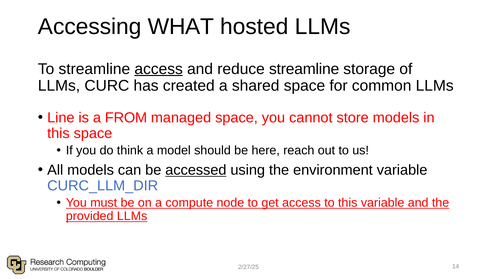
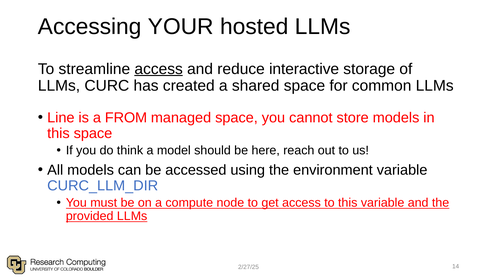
WHAT: WHAT -> YOUR
reduce streamline: streamline -> interactive
accessed underline: present -> none
